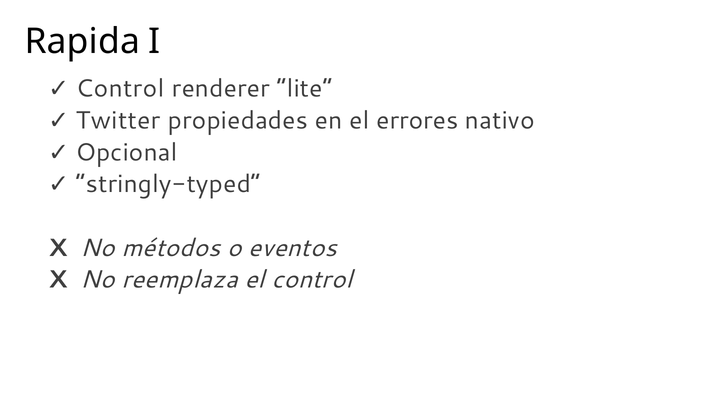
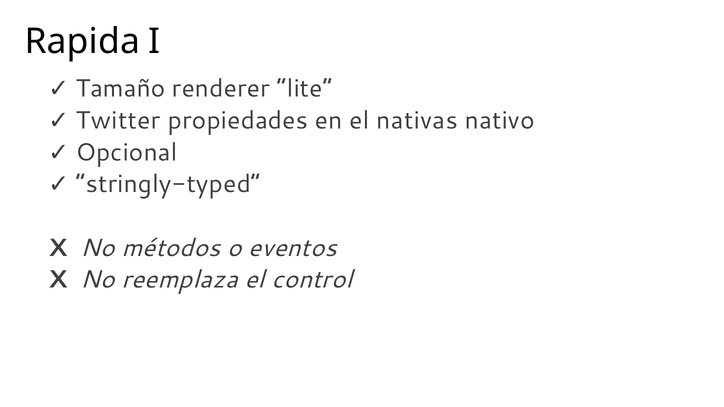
Control at (120, 89): Control -> Tamaño
errores: errores -> nativas
